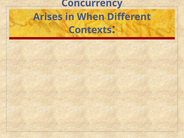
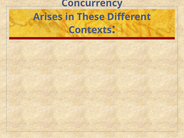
When: When -> These
